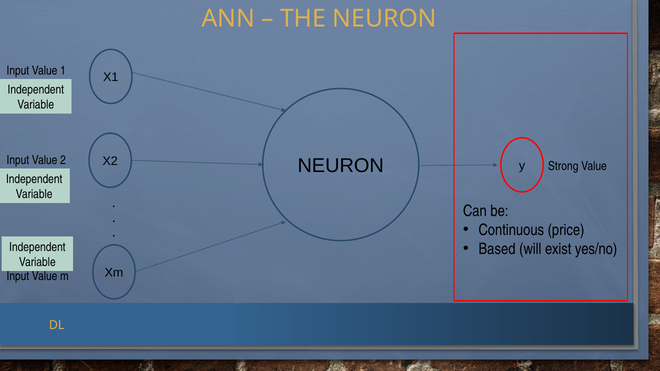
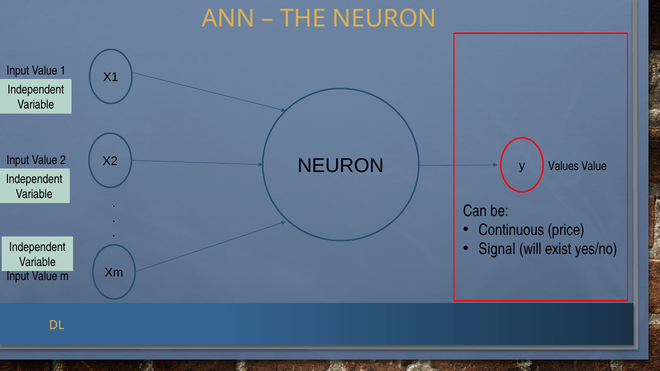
Strong: Strong -> Values
Based: Based -> Signal
